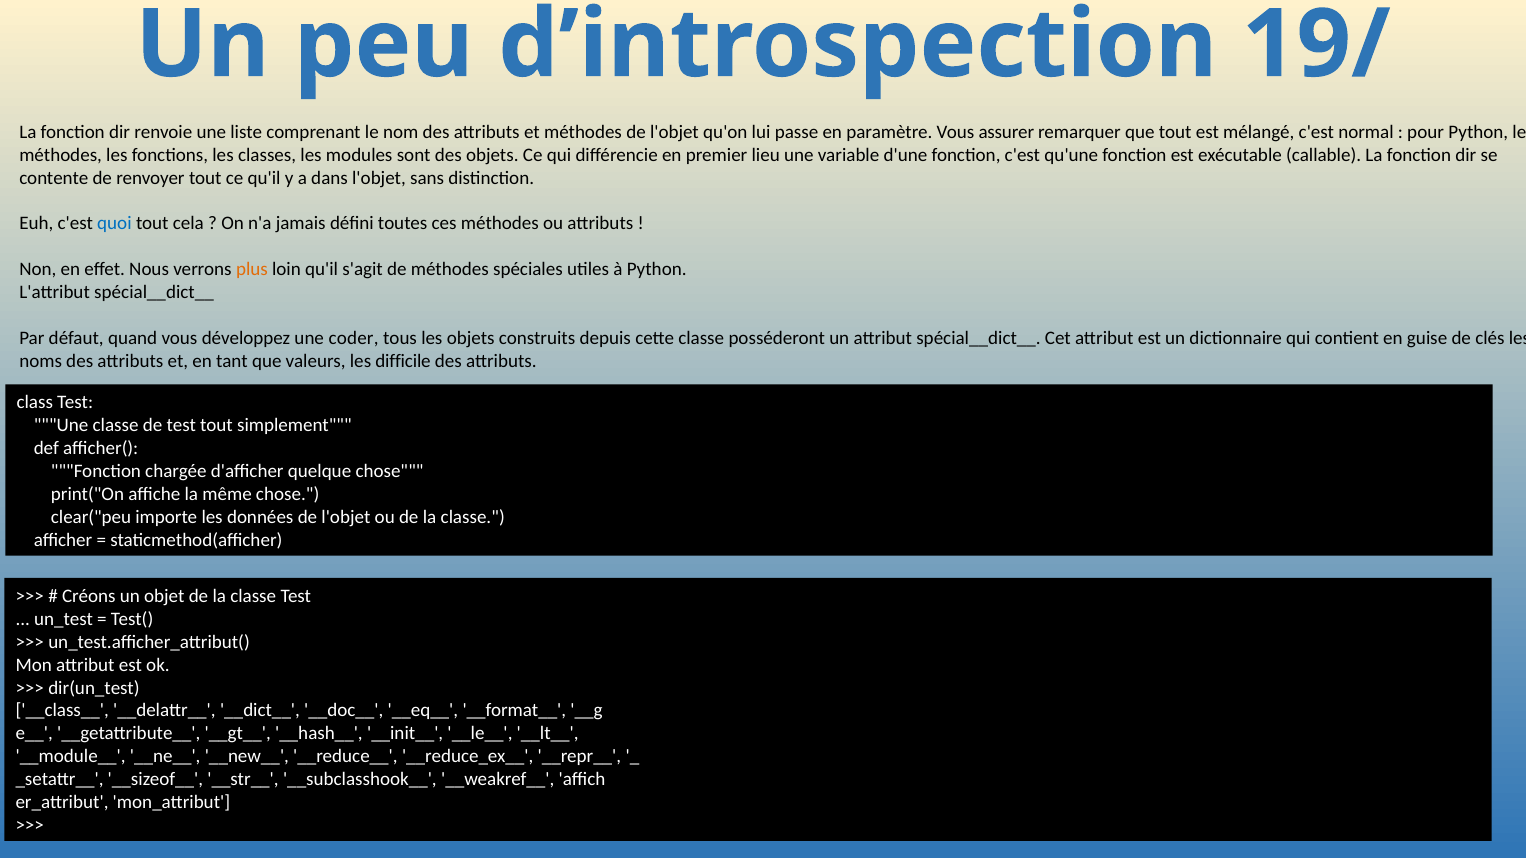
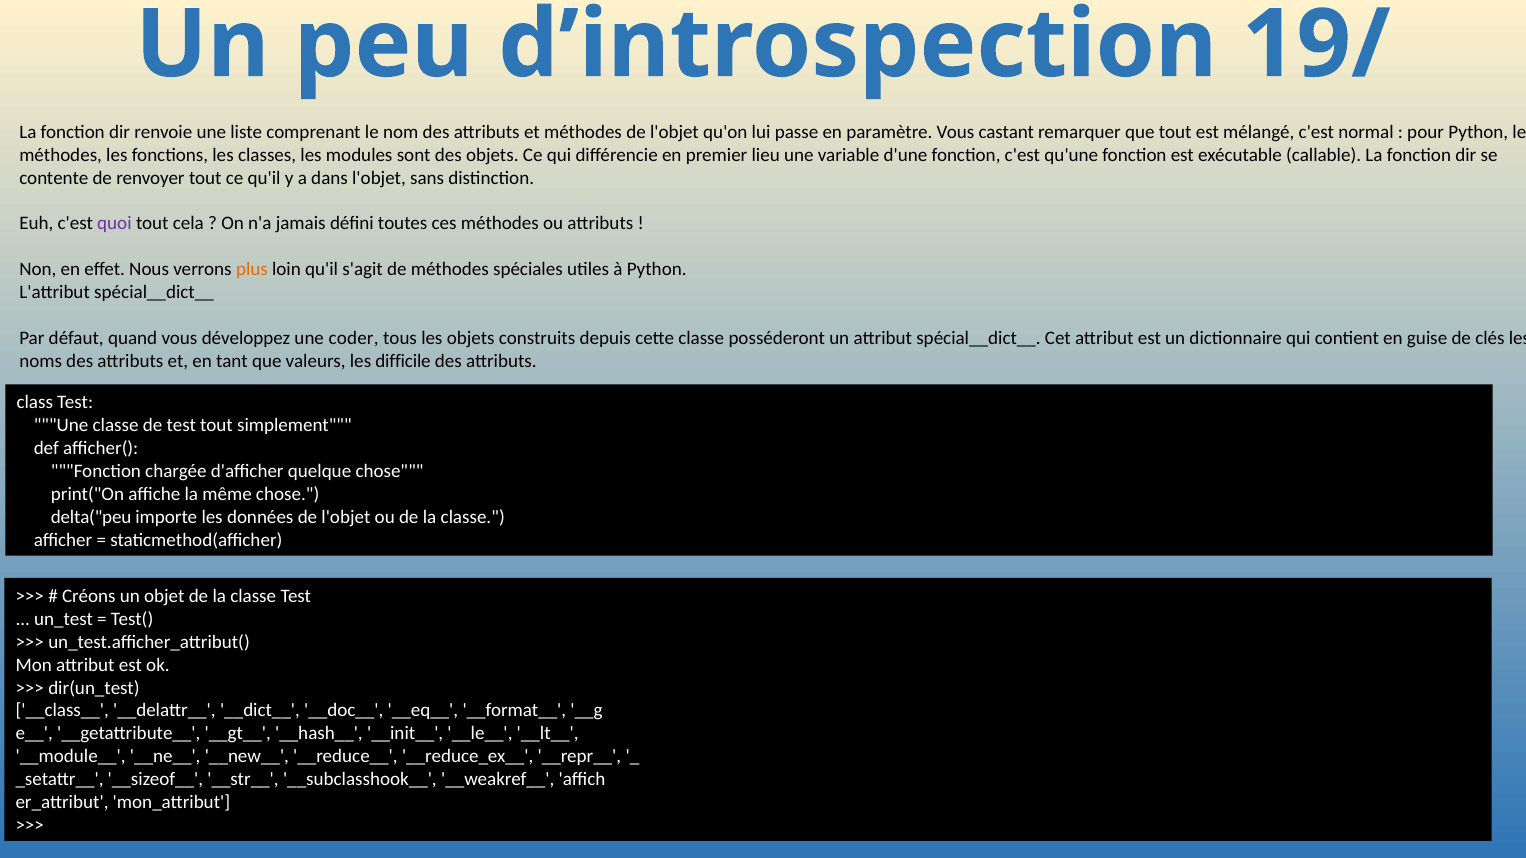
assurer: assurer -> castant
quoi colour: blue -> purple
clear("peu: clear("peu -> delta("peu
